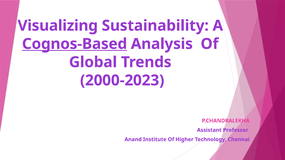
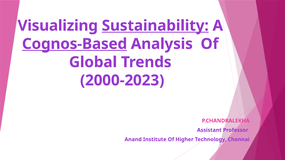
Sustainability underline: none -> present
